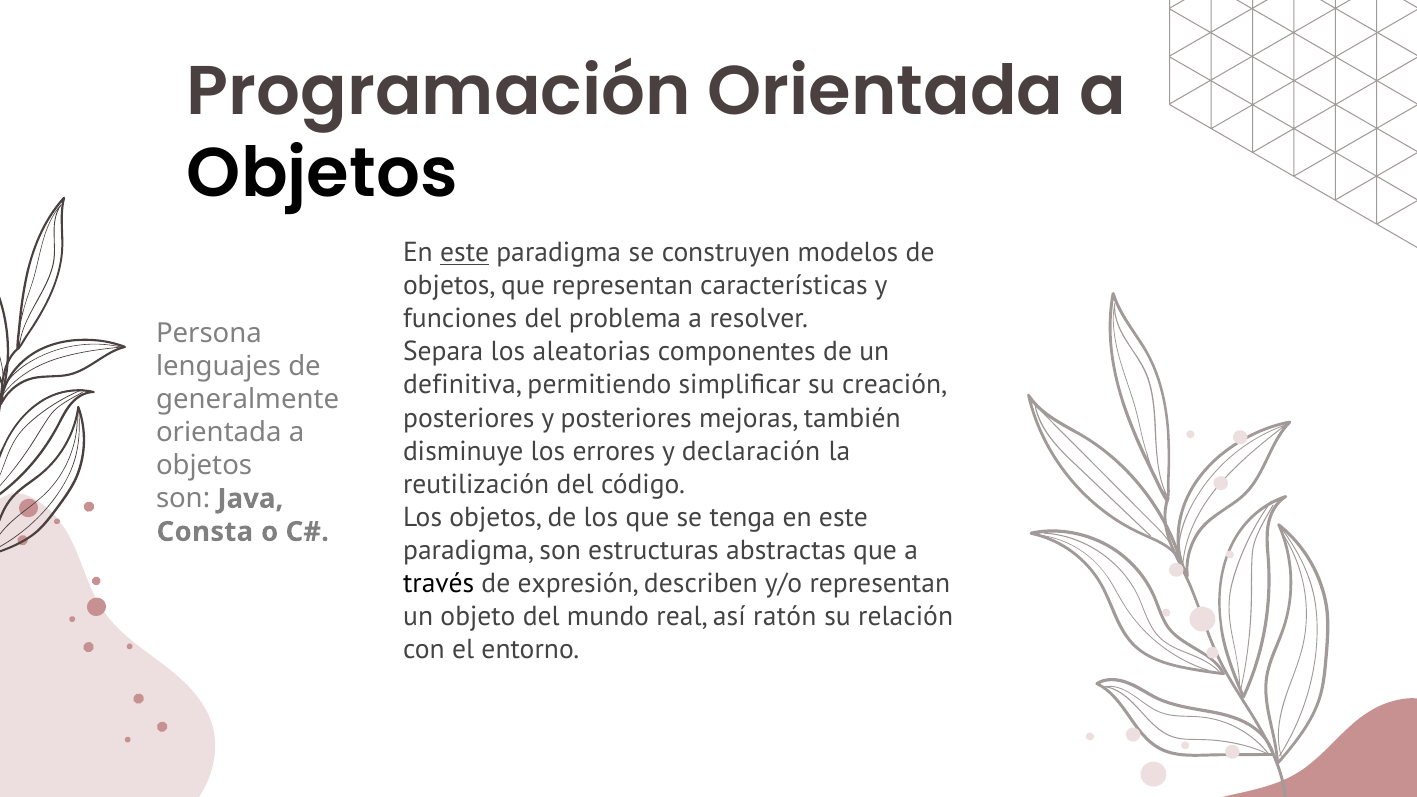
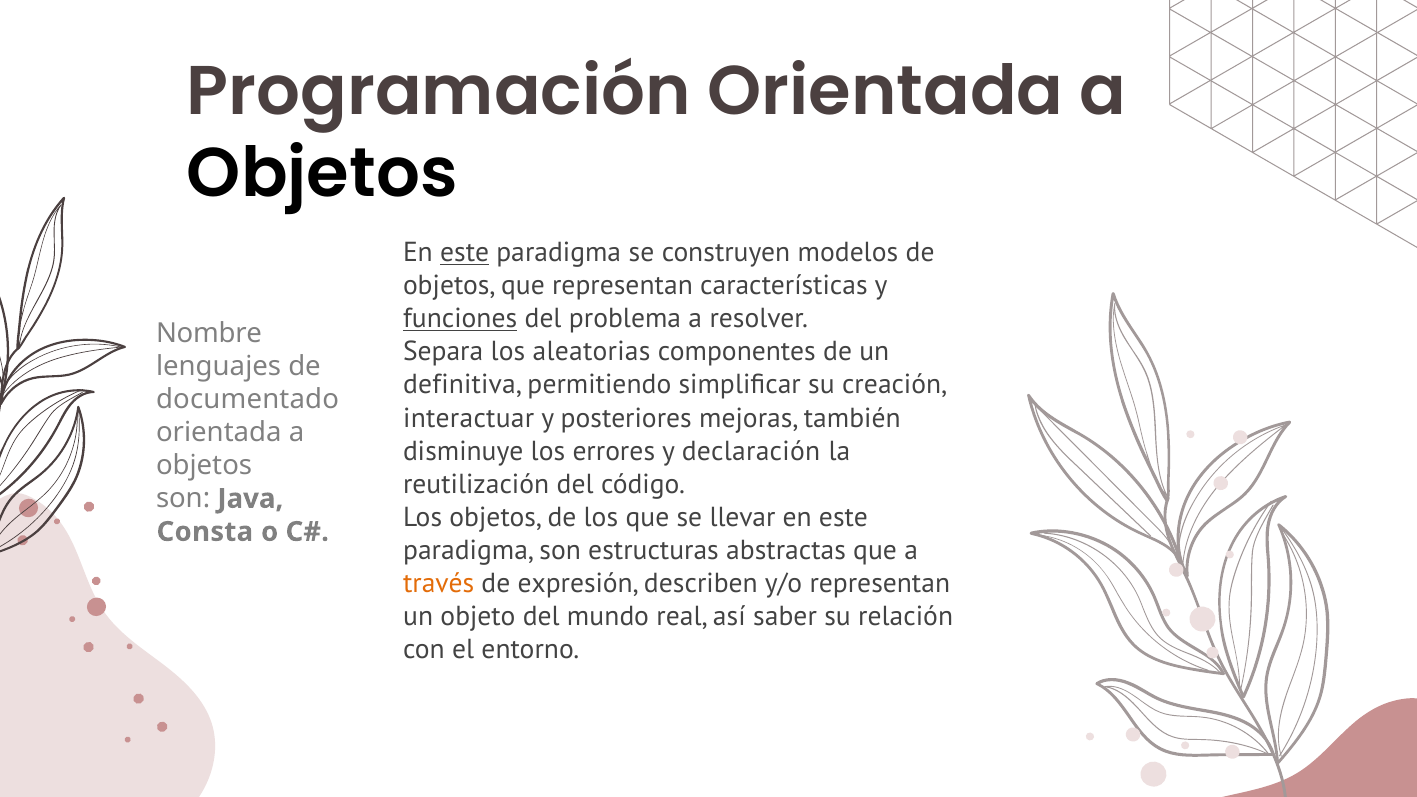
funciones underline: none -> present
Persona: Persona -> Nombre
generalmente: generalmente -> documentado
posteriores at (469, 418): posteriores -> interactuar
tenga: tenga -> llevar
través colour: black -> orange
ratón: ratón -> saber
